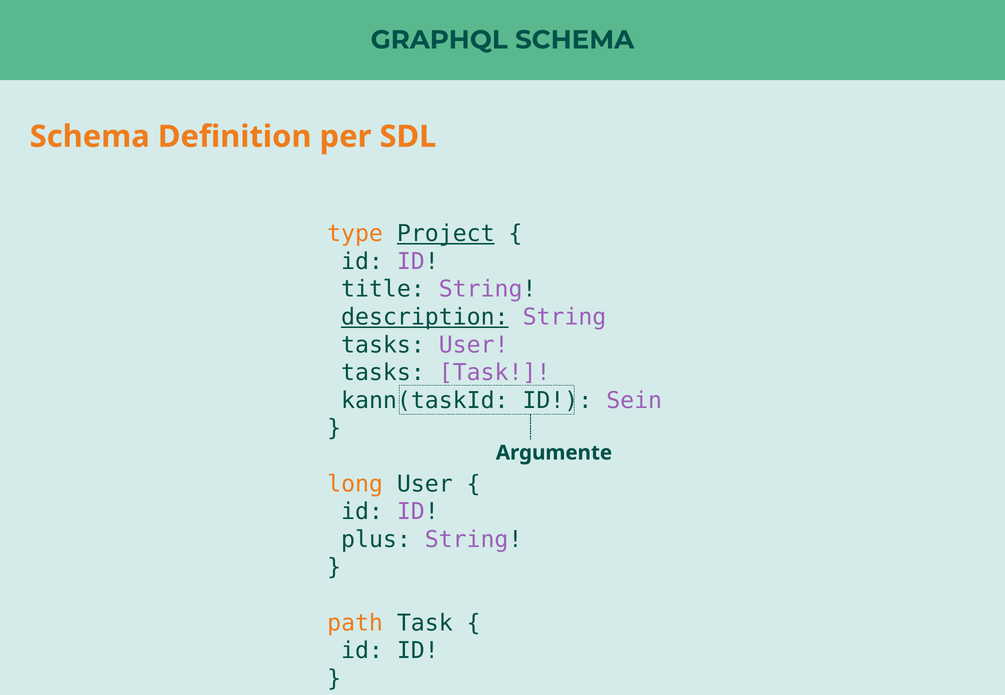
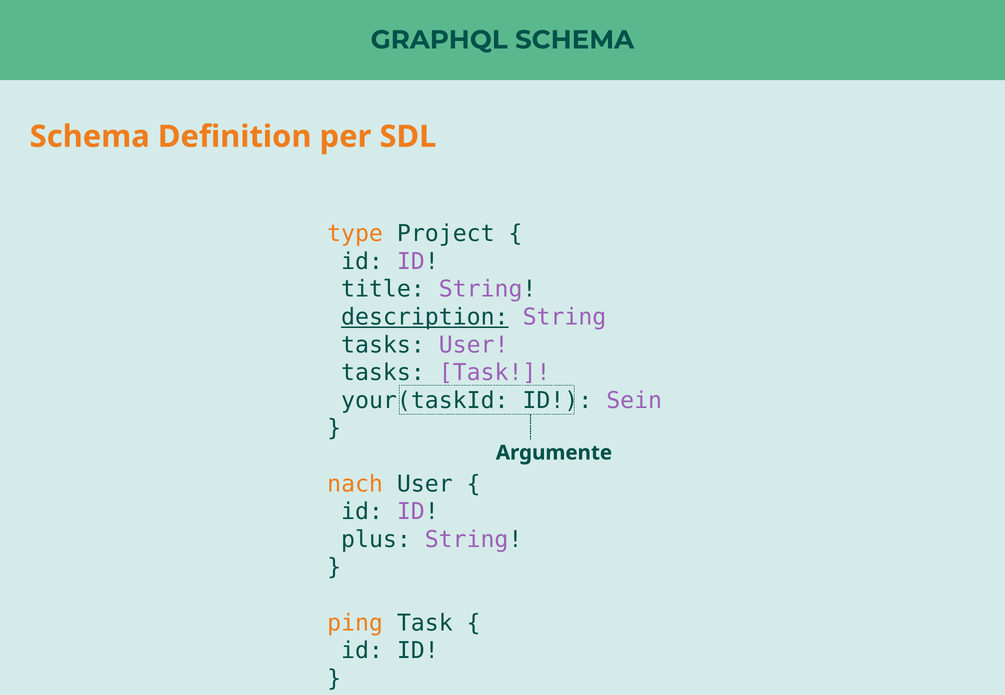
Project underline: present -> none
kann(taskId: kann(taskId -> your(taskId
long: long -> nach
path: path -> ping
